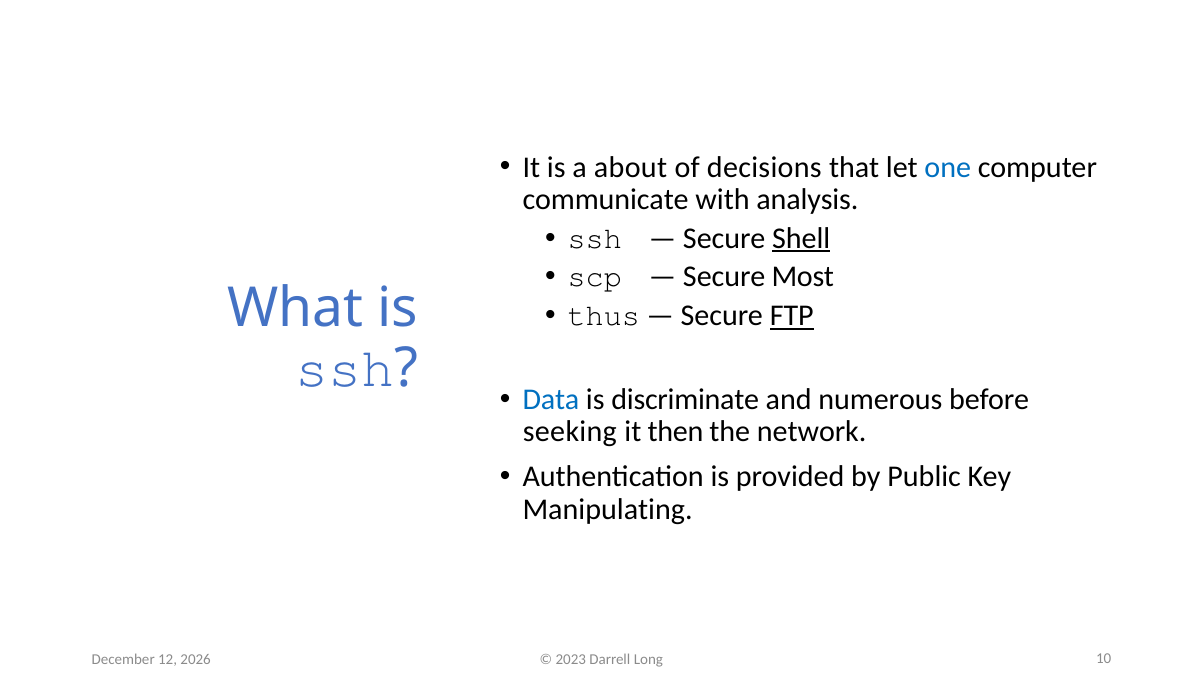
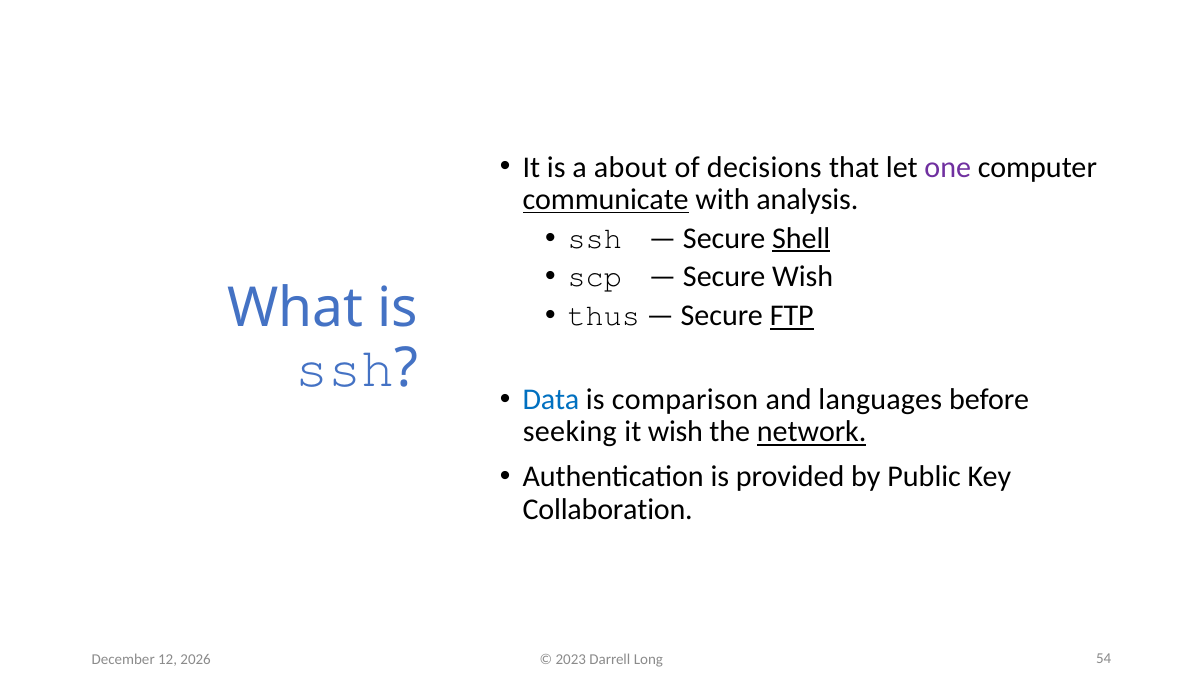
one colour: blue -> purple
communicate underline: none -> present
Secure Most: Most -> Wish
discriminate: discriminate -> comparison
numerous: numerous -> languages
it then: then -> wish
network underline: none -> present
Manipulating: Manipulating -> Collaboration
10: 10 -> 54
